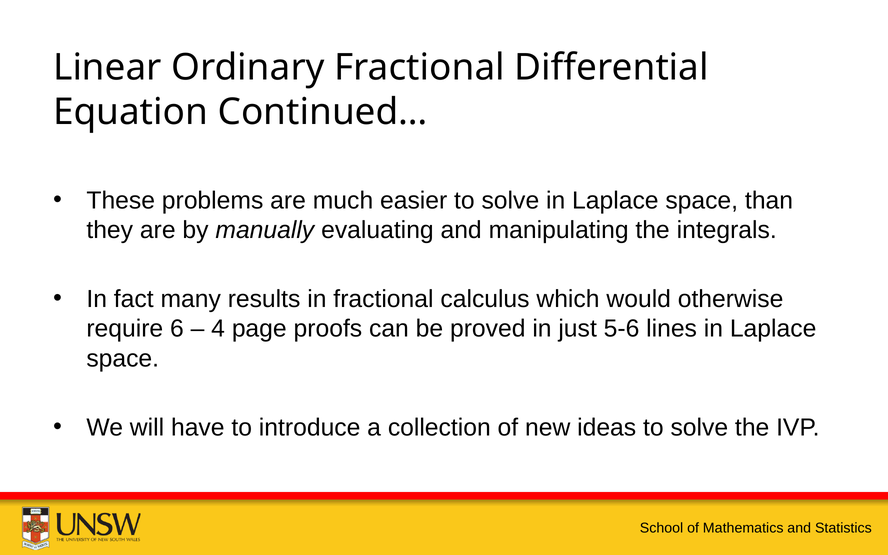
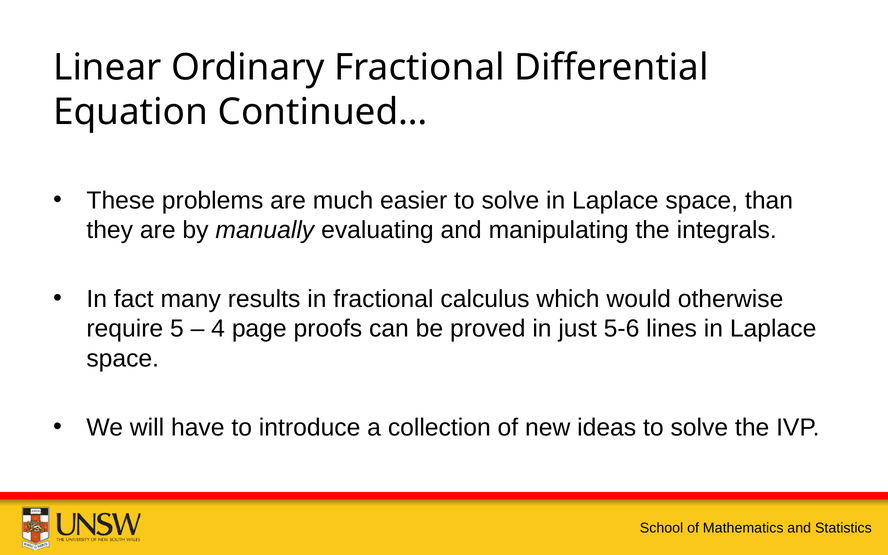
6: 6 -> 5
